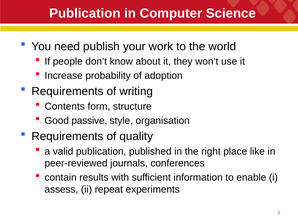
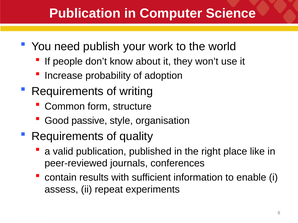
Contents: Contents -> Common
